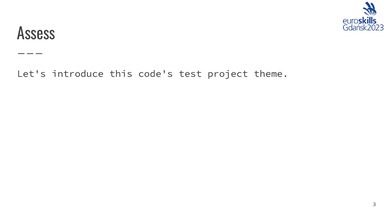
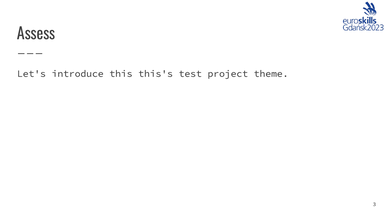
code's: code's -> this's
